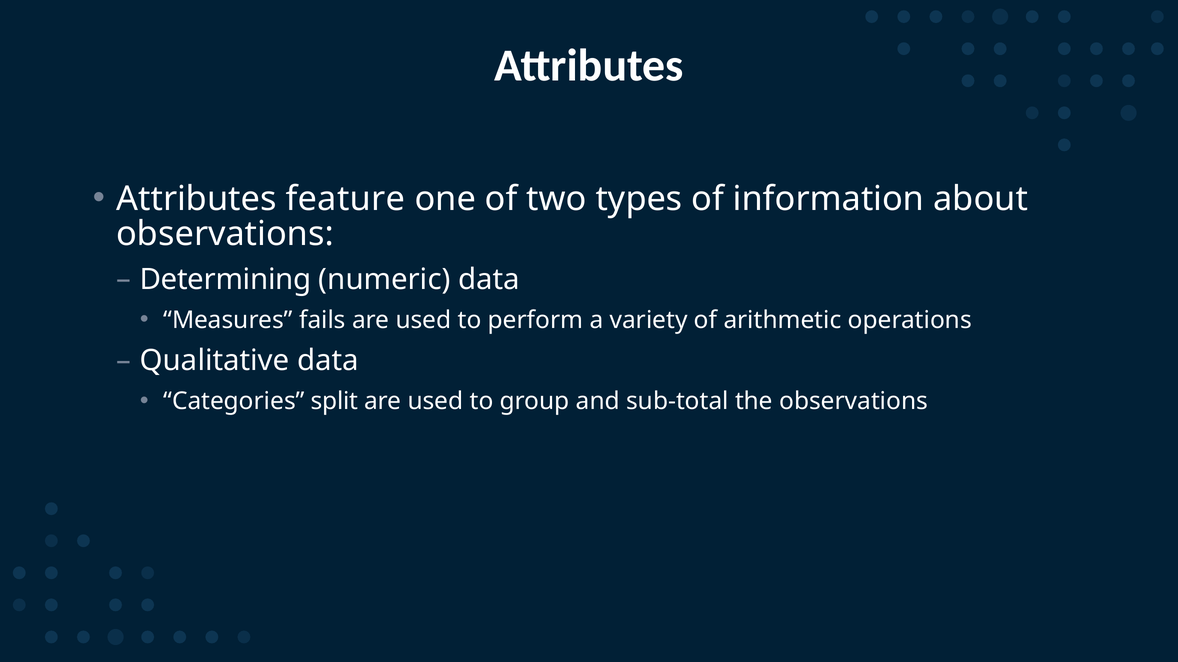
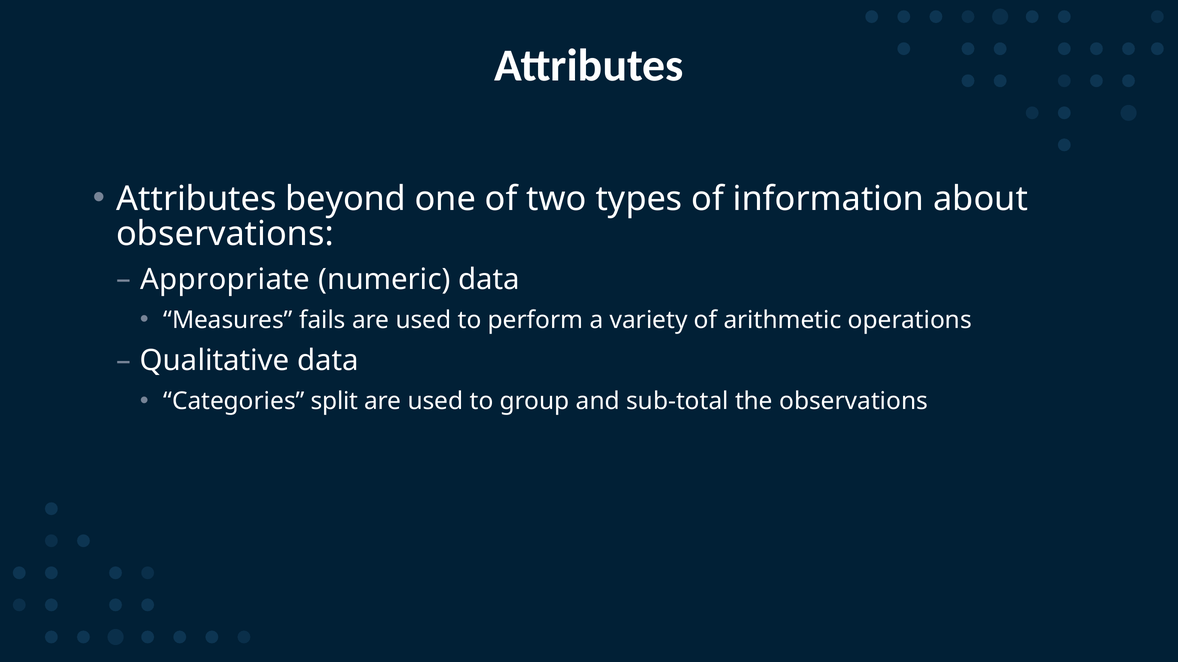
feature: feature -> beyond
Determining: Determining -> Appropriate
